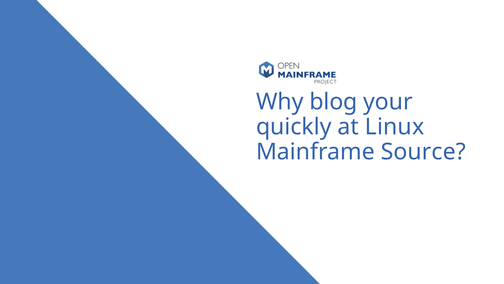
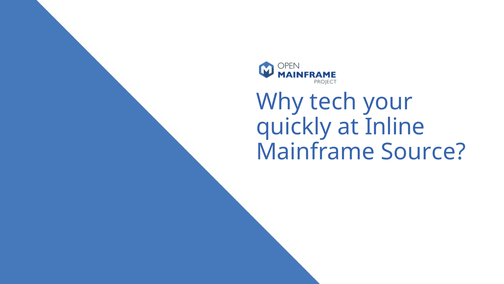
blog: blog -> tech
Linux: Linux -> Inline
